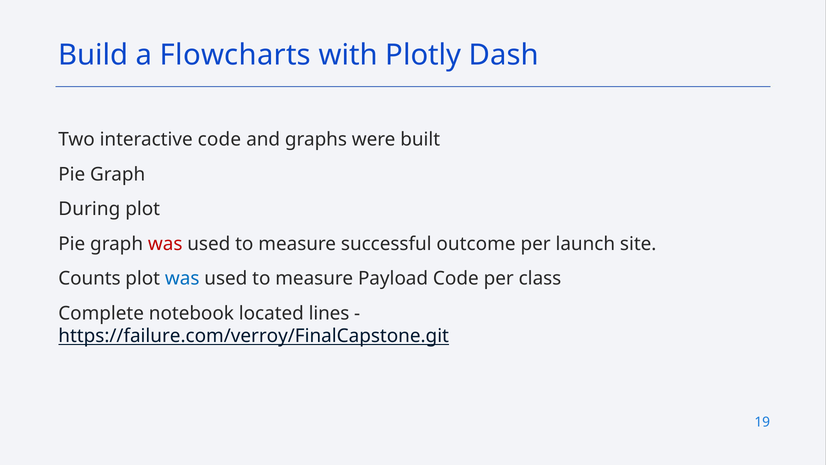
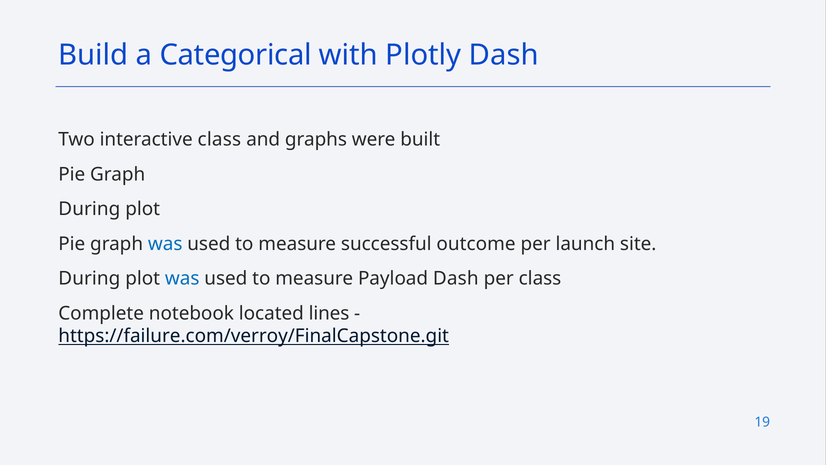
Flowcharts: Flowcharts -> Categorical
interactive code: code -> class
was at (165, 244) colour: red -> blue
Counts at (89, 278): Counts -> During
Payload Code: Code -> Dash
